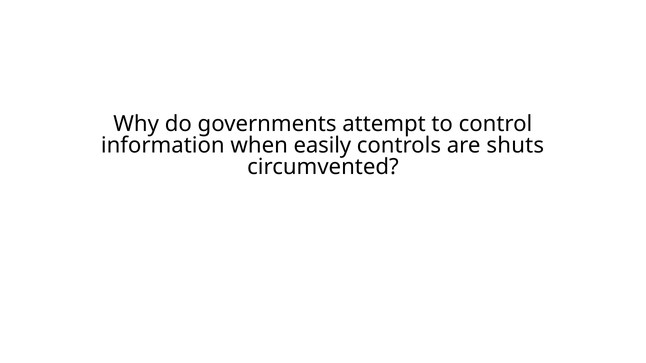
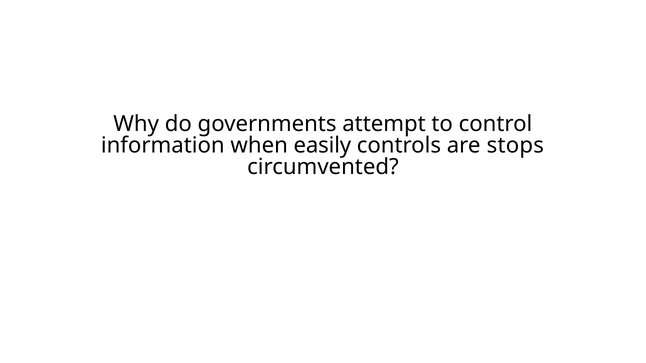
shuts: shuts -> stops
